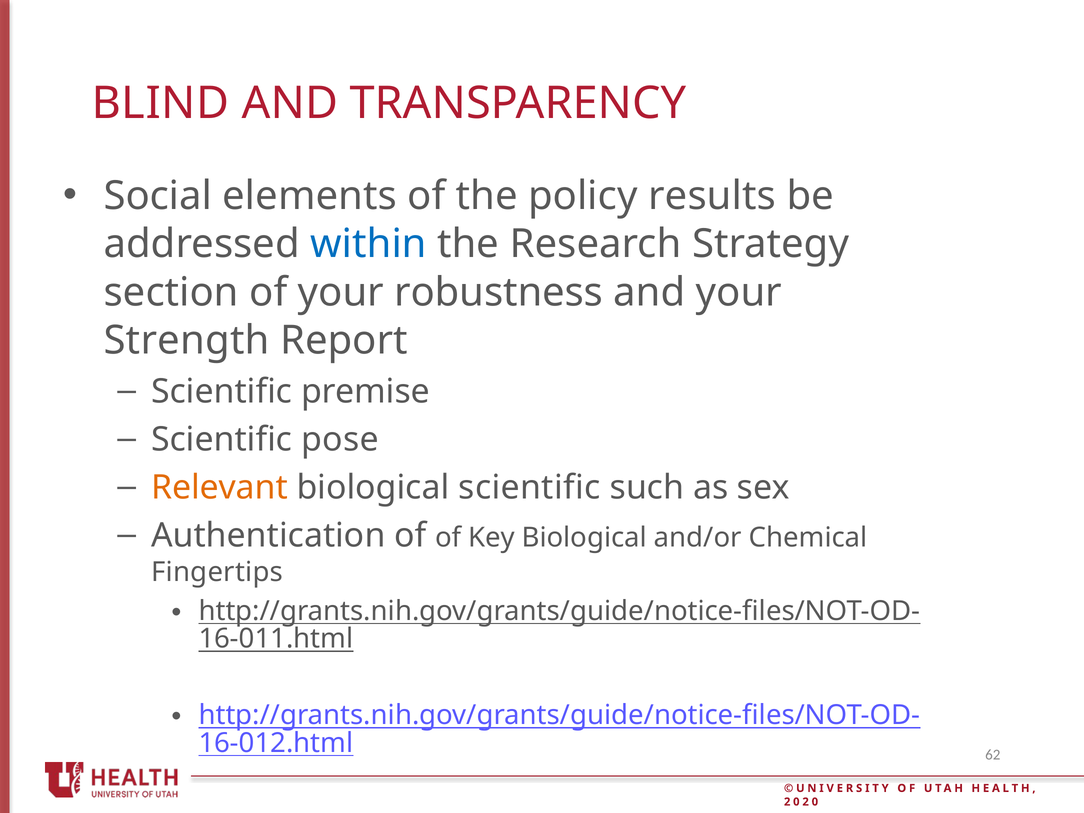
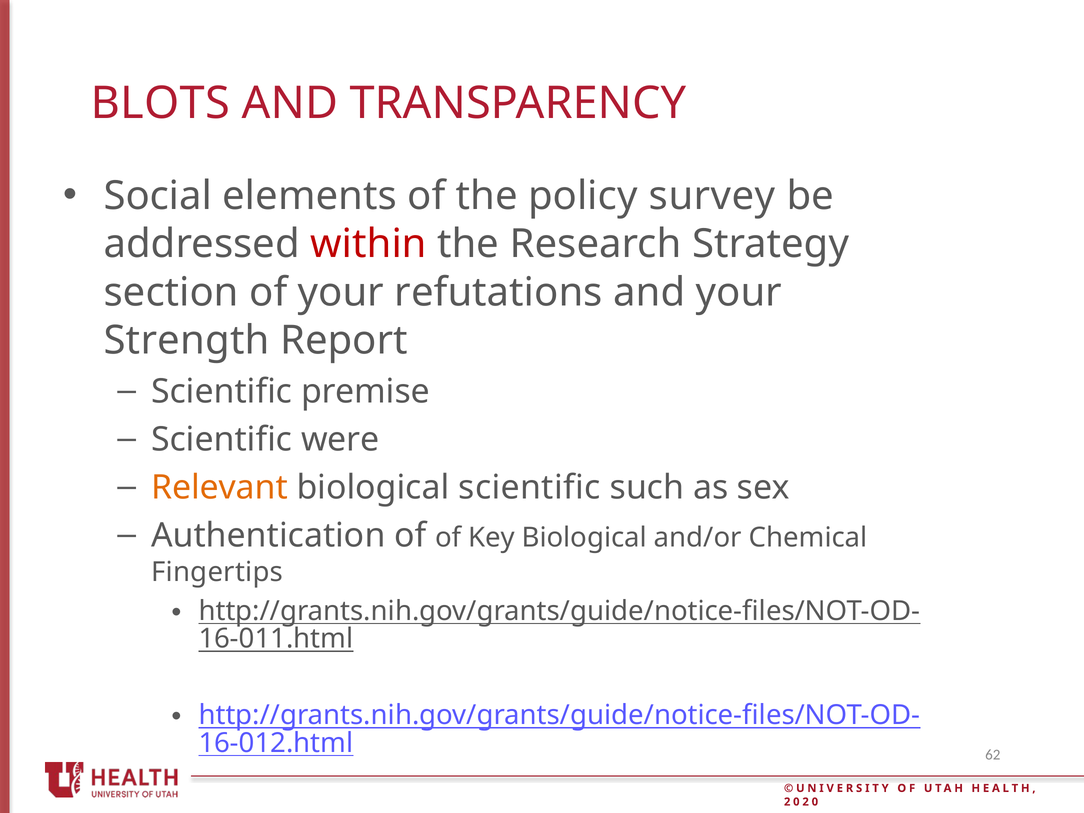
BLIND: BLIND -> BLOTS
results: results -> survey
within colour: blue -> red
robustness: robustness -> refutations
pose: pose -> were
